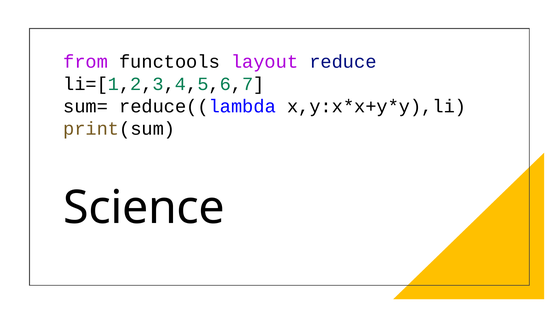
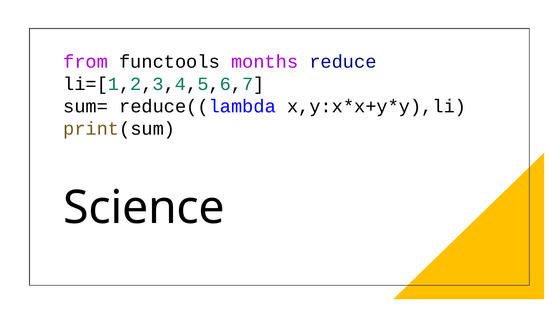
layout: layout -> months
